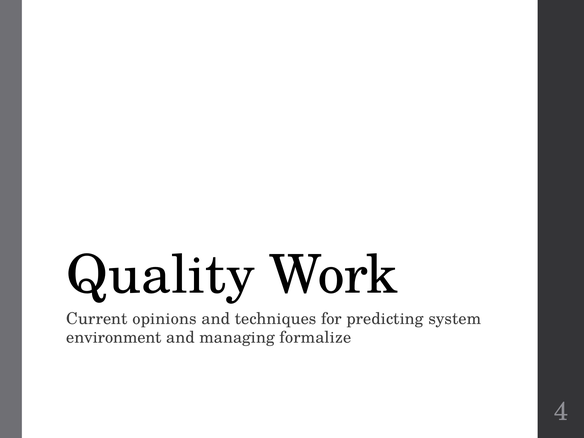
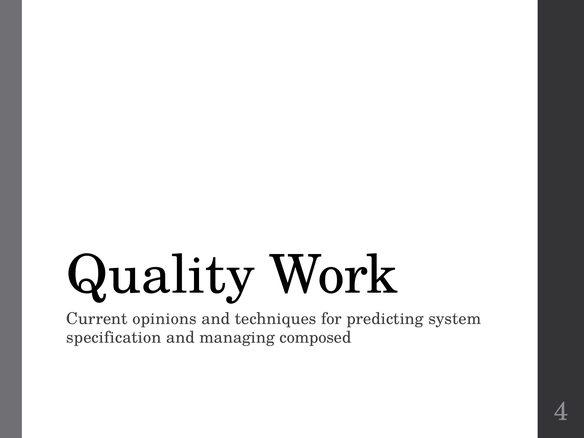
environment: environment -> specification
formalize: formalize -> composed
